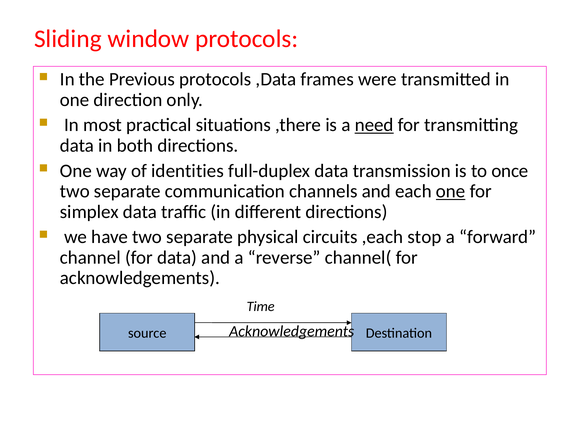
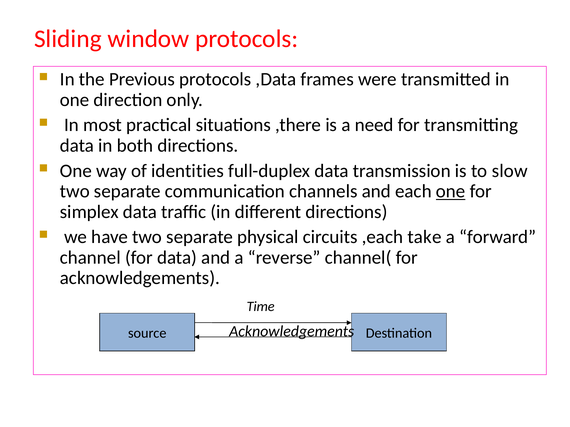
need underline: present -> none
once: once -> slow
stop: stop -> take
